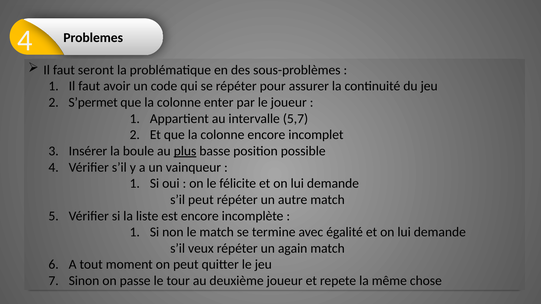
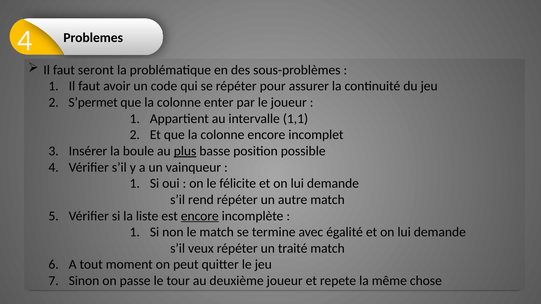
5,7: 5,7 -> 1,1
s’il peut: peut -> rend
encore at (200, 216) underline: none -> present
again: again -> traité
